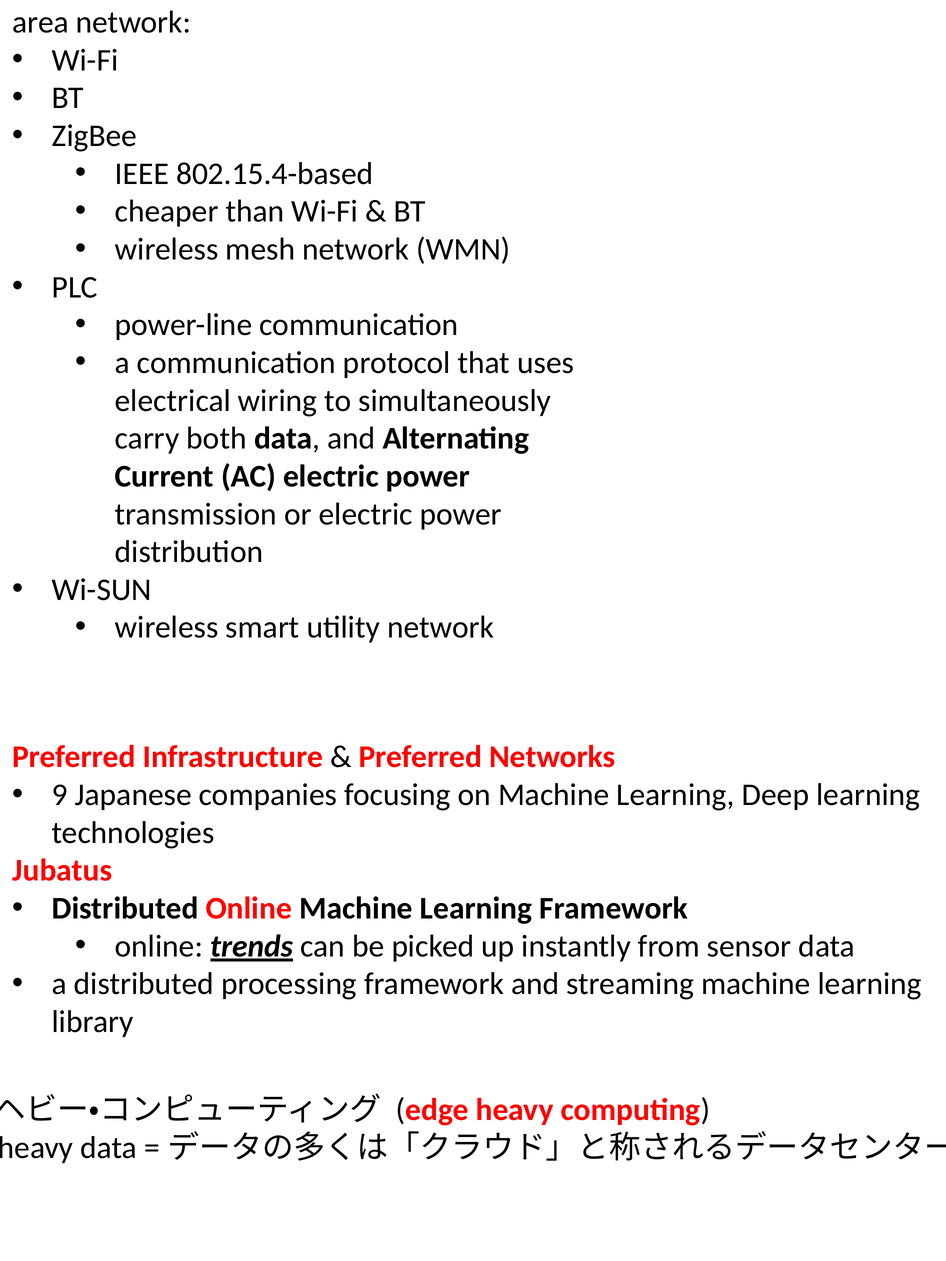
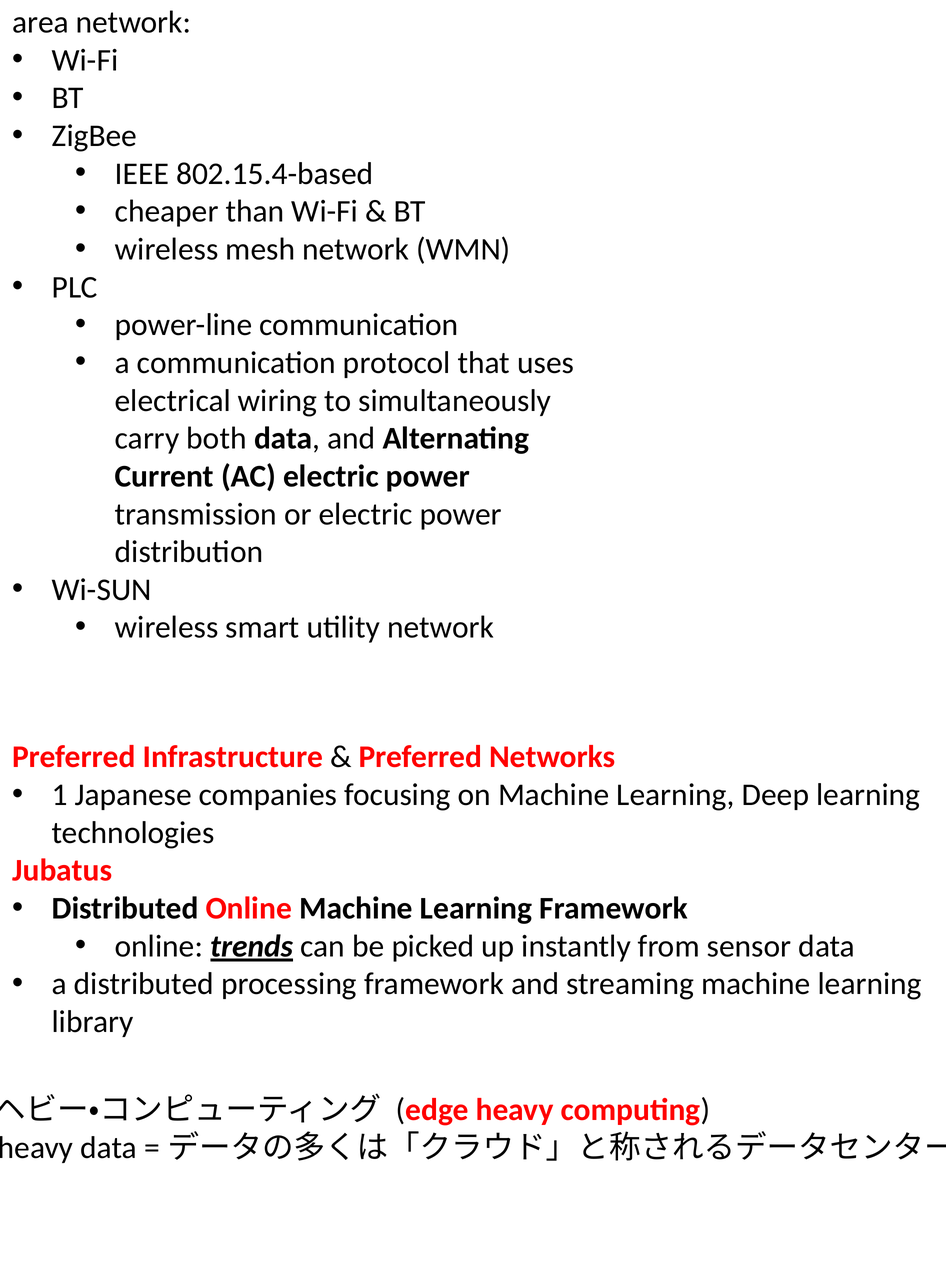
9: 9 -> 1
